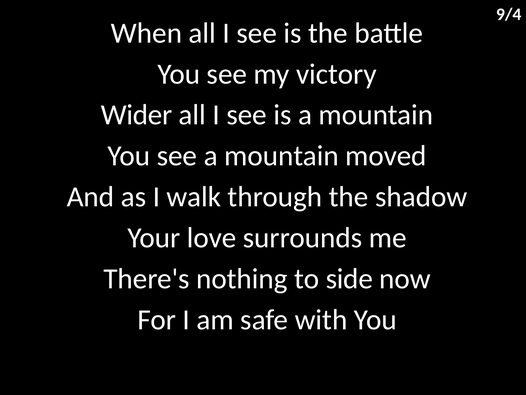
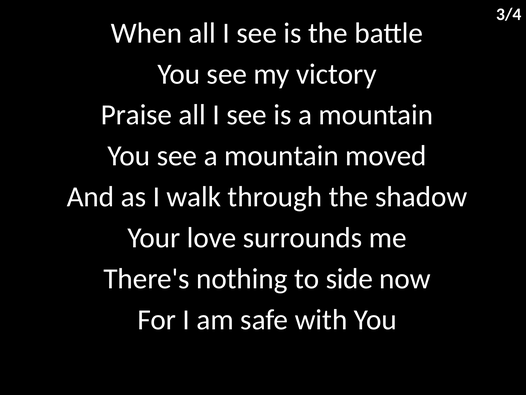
9/4: 9/4 -> 3/4
Wider: Wider -> Praise
